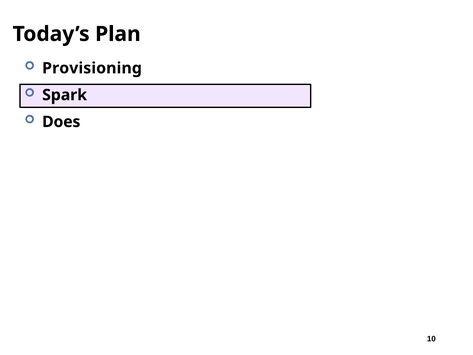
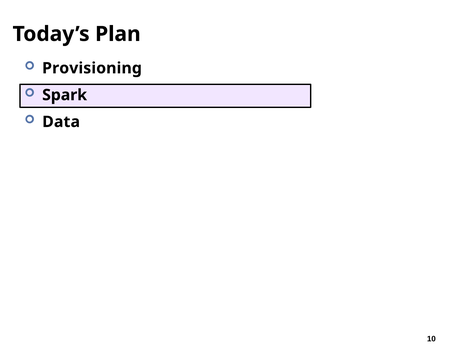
Does: Does -> Data
